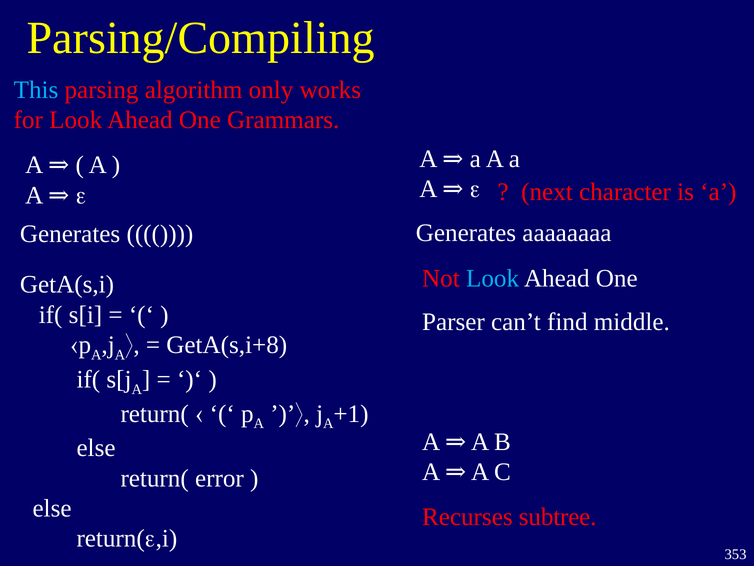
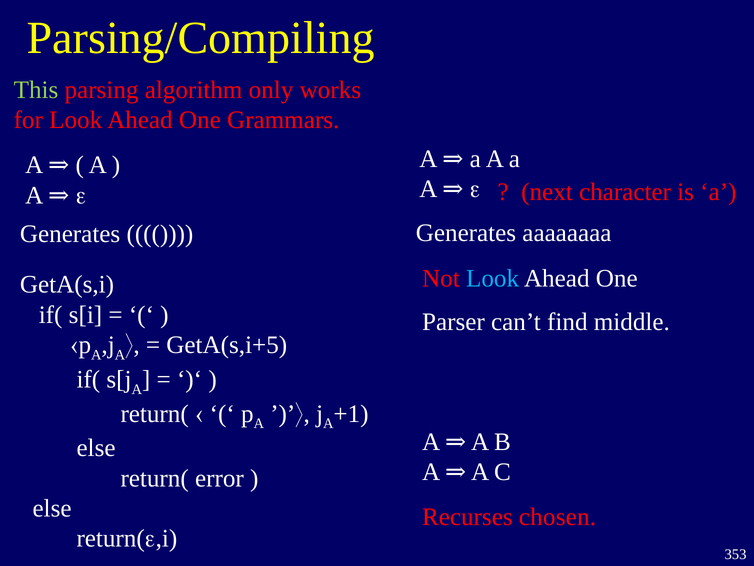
This colour: light blue -> light green
GetA(s,i+8: GetA(s,i+8 -> GetA(s,i+5
subtree: subtree -> chosen
